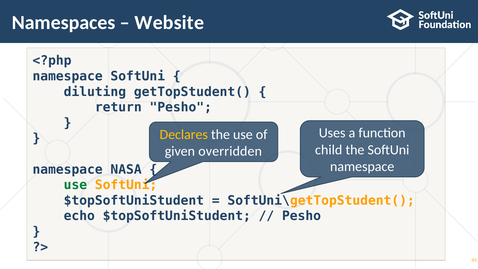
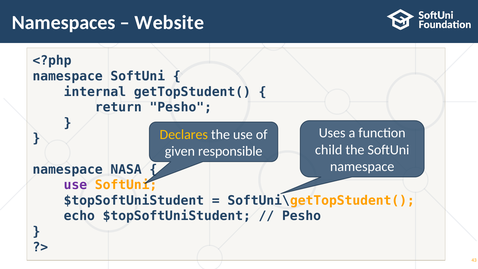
diluting: diluting -> internal
overridden: overridden -> responsible
use at (75, 185) colour: green -> purple
